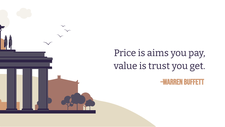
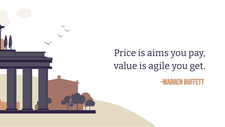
trust: trust -> agile
